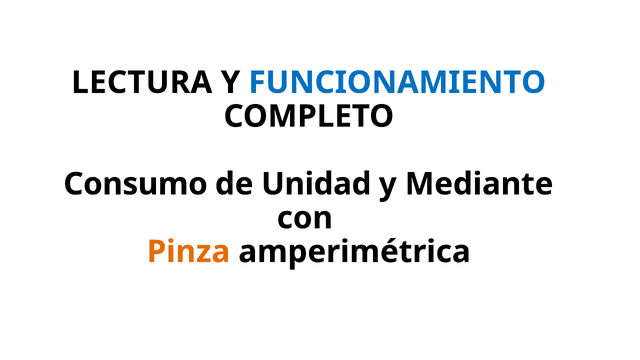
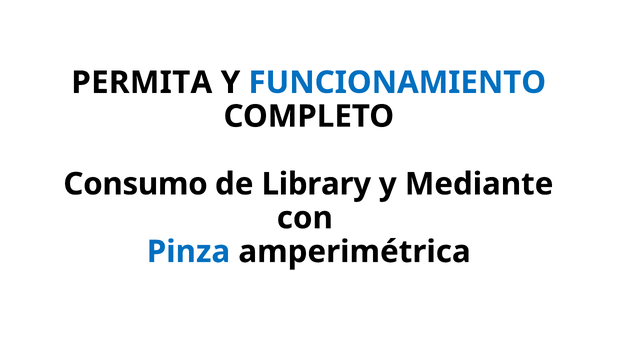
LECTURA: LECTURA -> PERMITA
Unidad: Unidad -> Library
Pinza colour: orange -> blue
